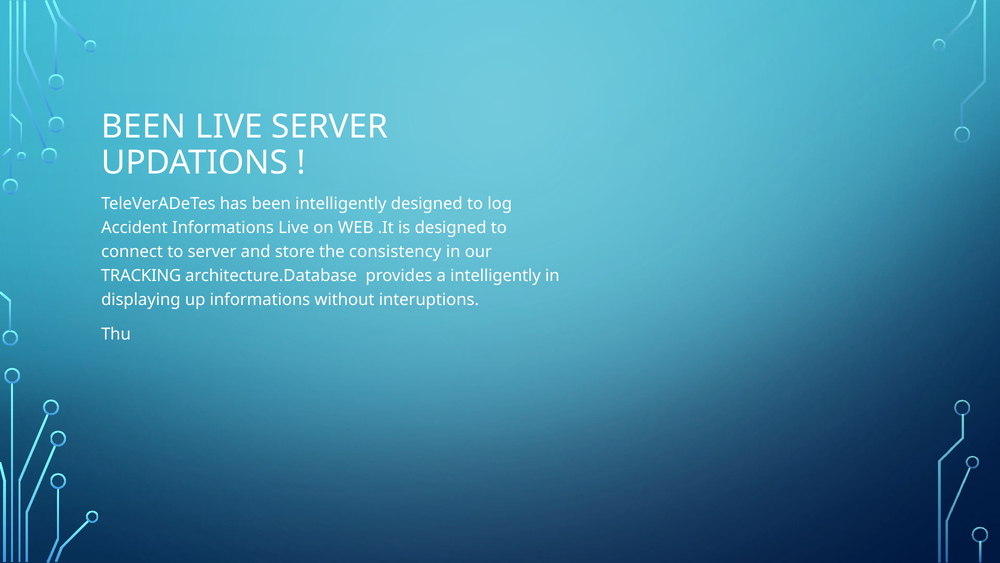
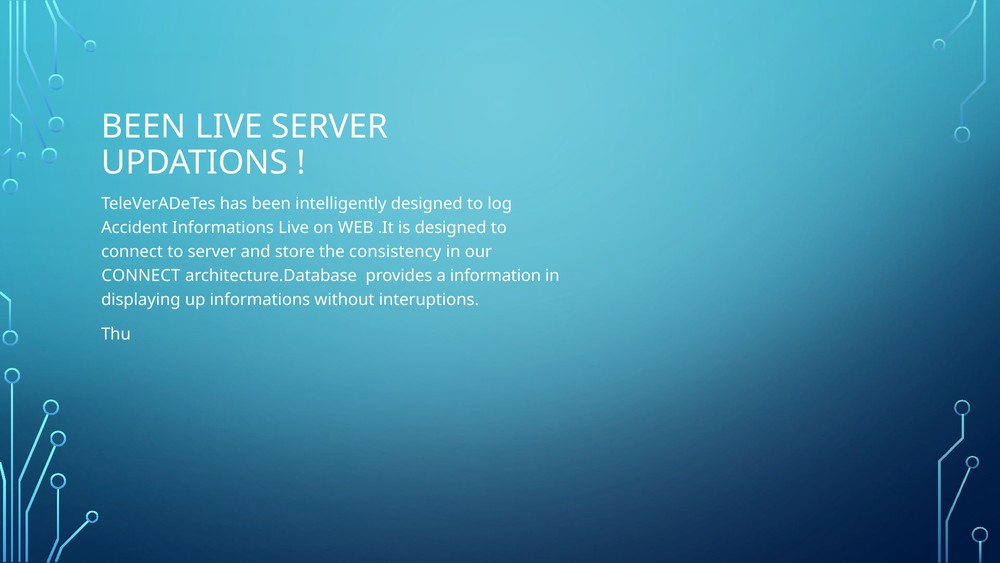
TRACKING at (141, 275): TRACKING -> CONNECT
a intelligently: intelligently -> information
